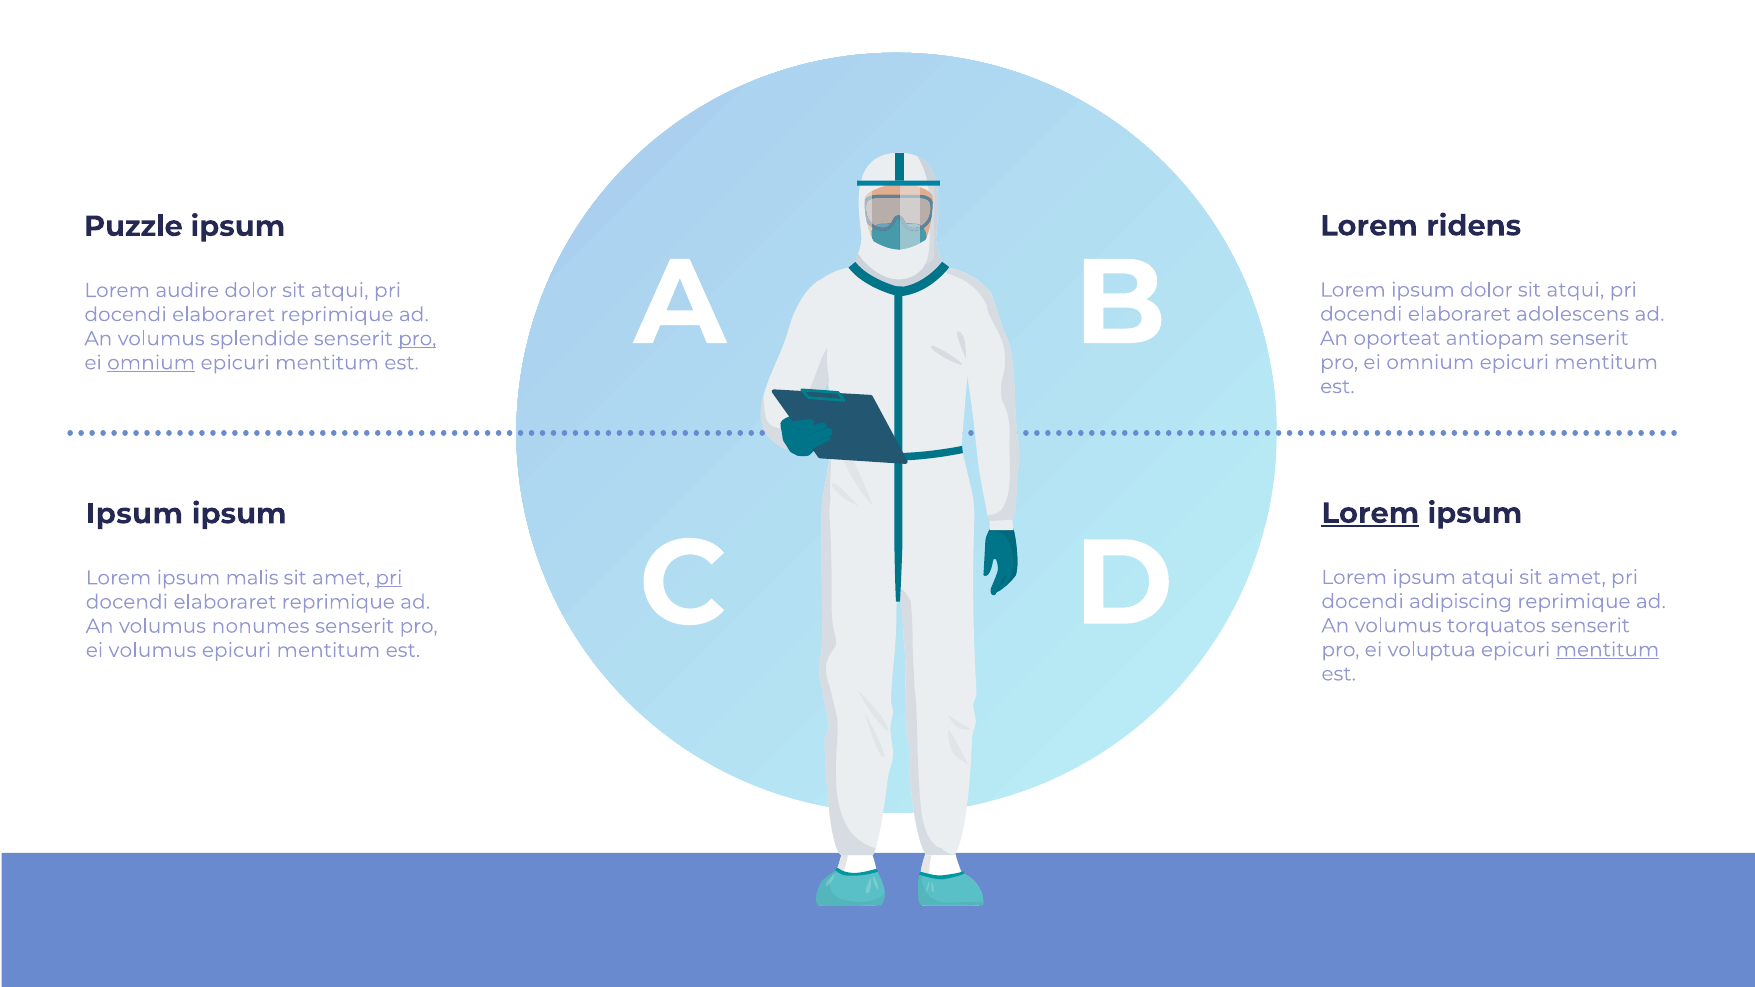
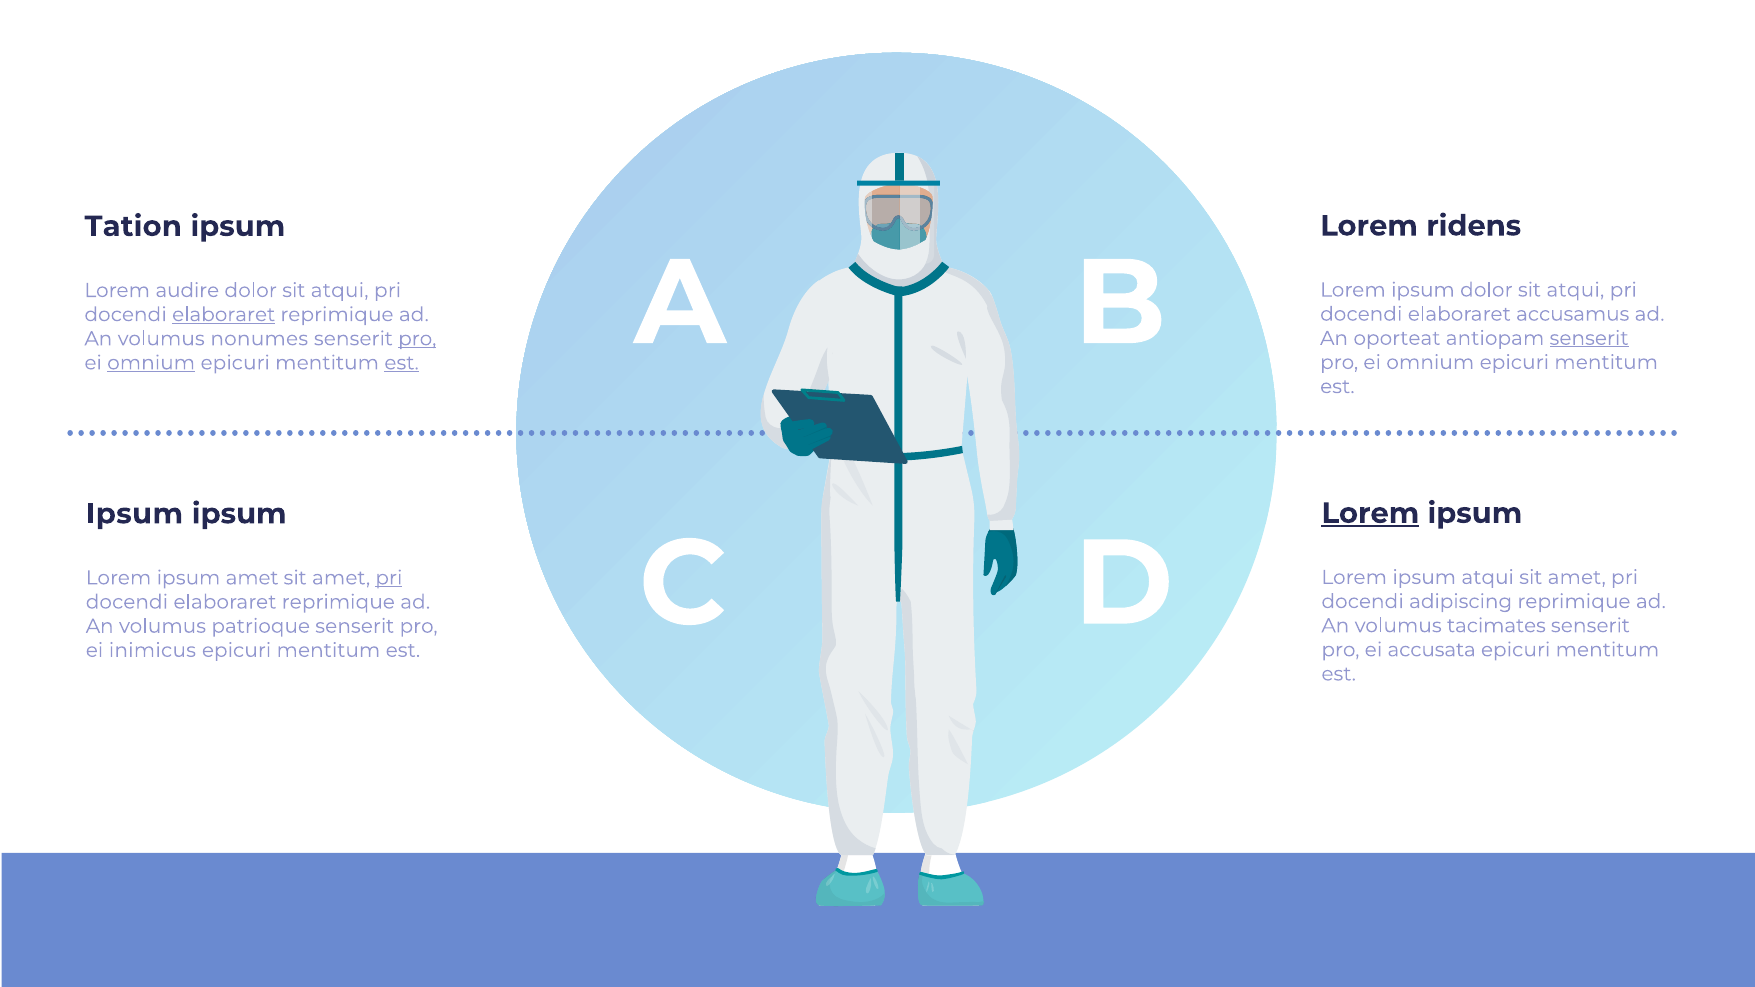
Puzzle: Puzzle -> Tation
adolescens: adolescens -> accusamus
elaboraret at (224, 315) underline: none -> present
senserit at (1589, 338) underline: none -> present
splendide: splendide -> nonumes
est at (402, 363) underline: none -> present
ipsum malis: malis -> amet
torquatos: torquatos -> tacimates
nonumes: nonumes -> patrioque
voluptua: voluptua -> accusata
mentitum at (1607, 650) underline: present -> none
ei volumus: volumus -> inimicus
